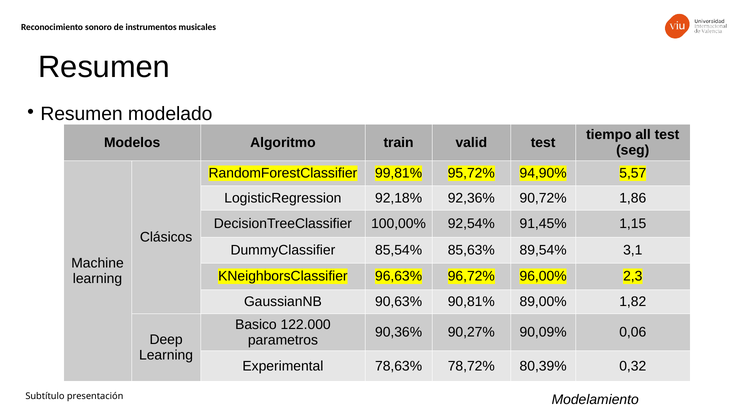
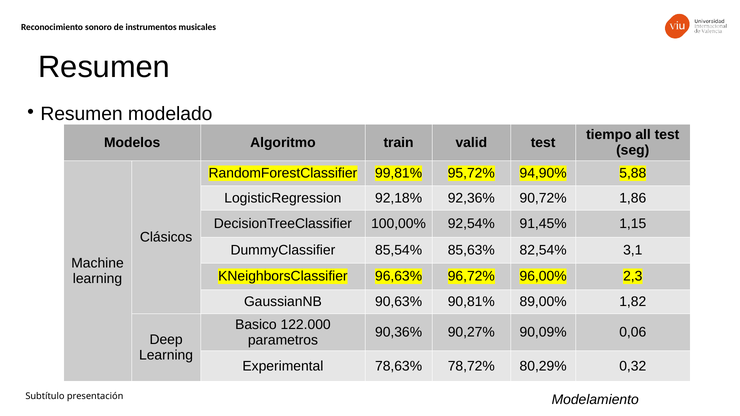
5,57: 5,57 -> 5,88
89,54%: 89,54% -> 82,54%
80,39%: 80,39% -> 80,29%
